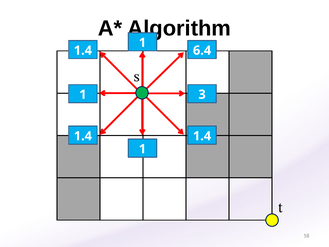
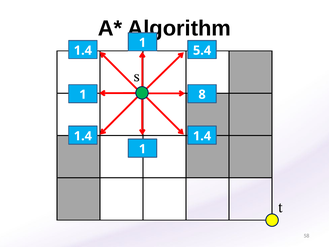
6.4: 6.4 -> 5.4
3: 3 -> 8
